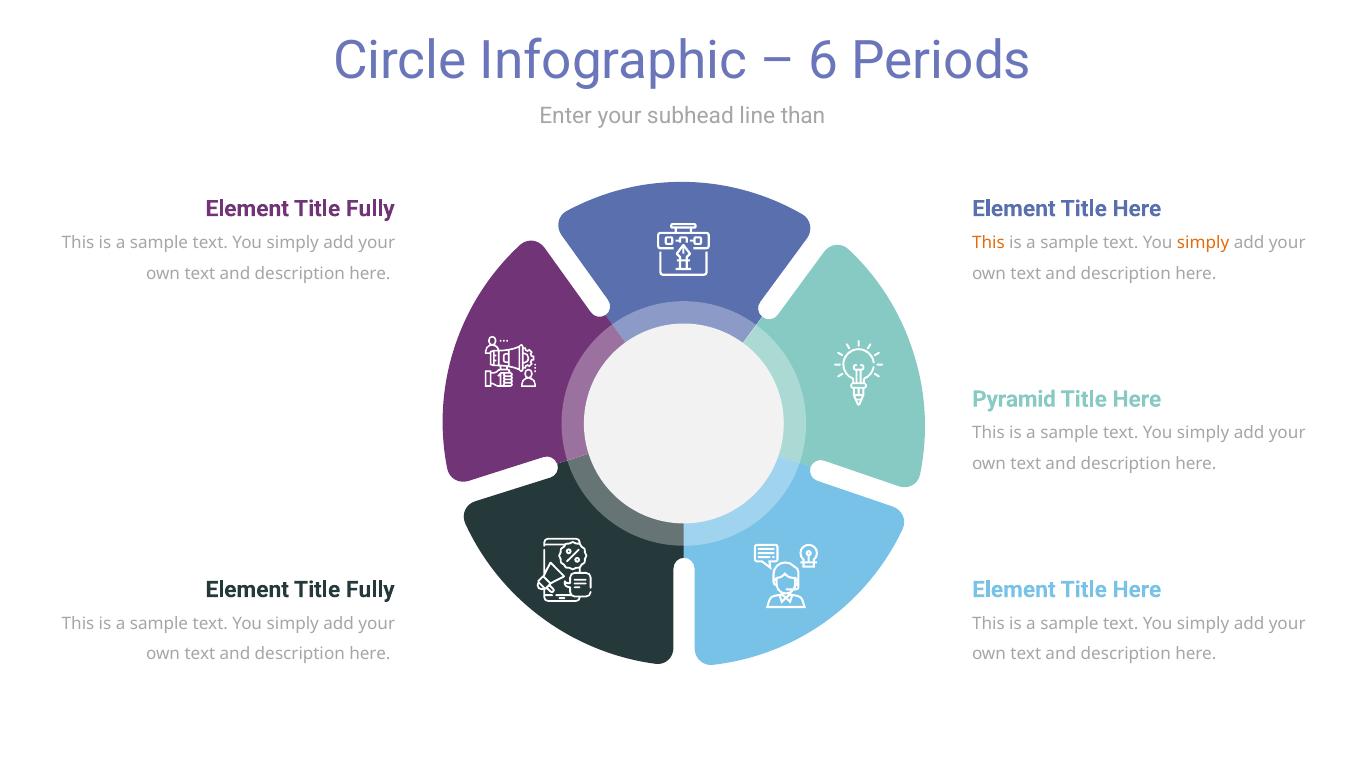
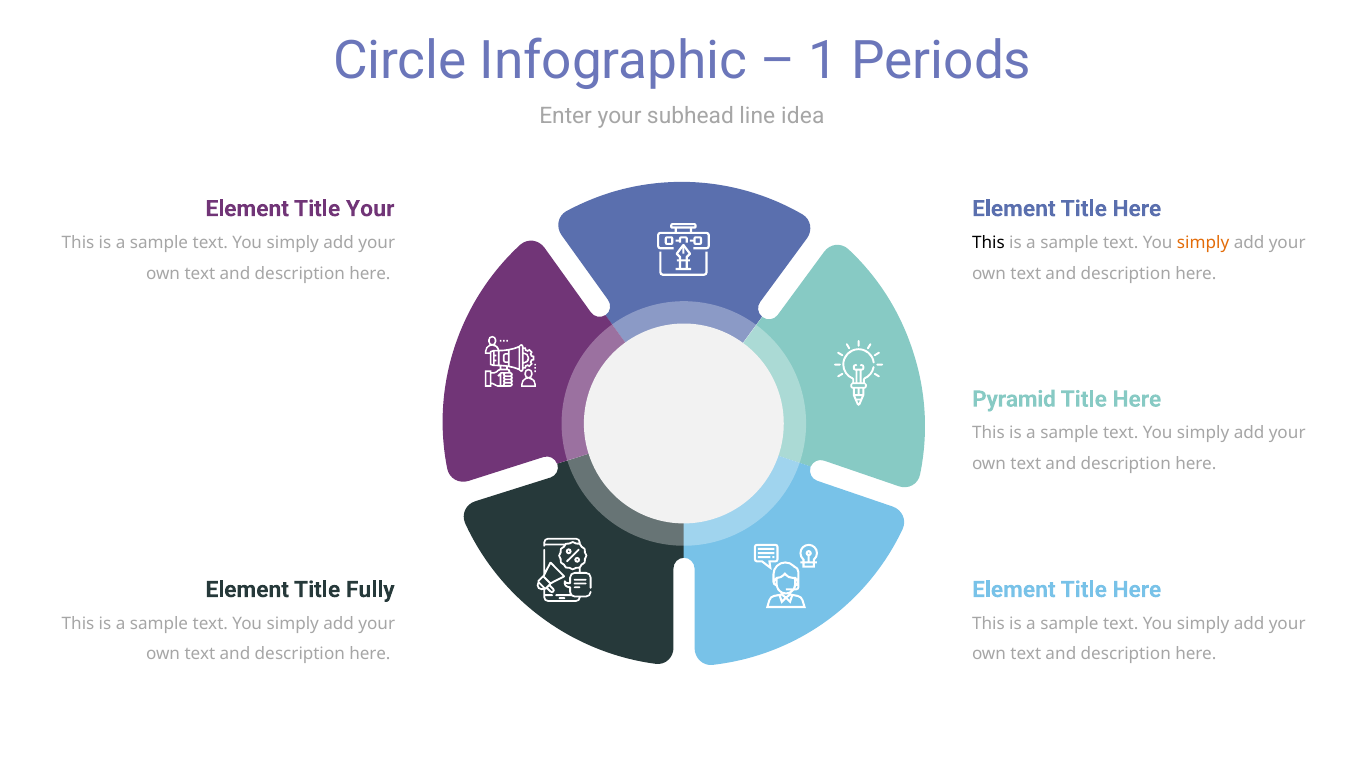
6: 6 -> 1
than: than -> idea
Fully at (370, 209): Fully -> Your
This at (988, 243) colour: orange -> black
